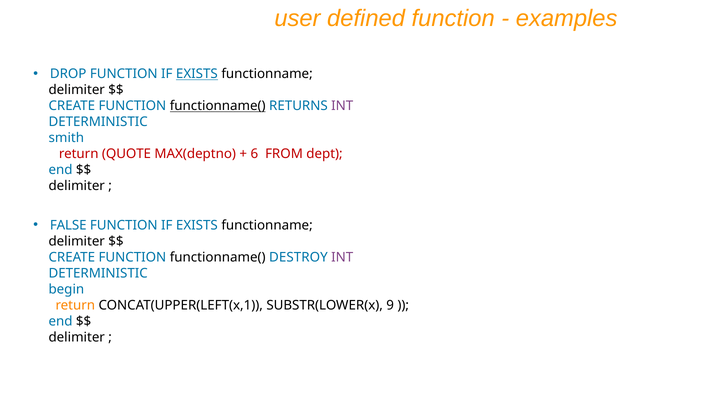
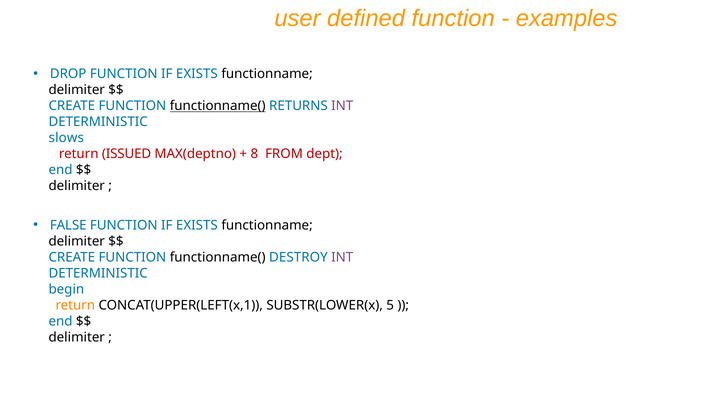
EXISTS at (197, 74) underline: present -> none
smith: smith -> slows
QUOTE: QUOTE -> ISSUED
6: 6 -> 8
9: 9 -> 5
